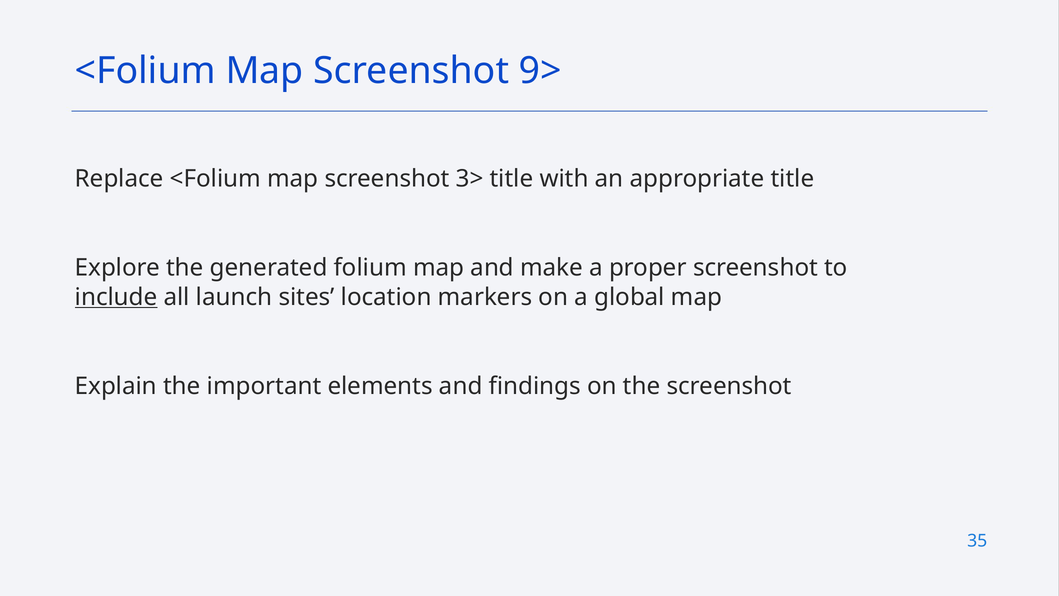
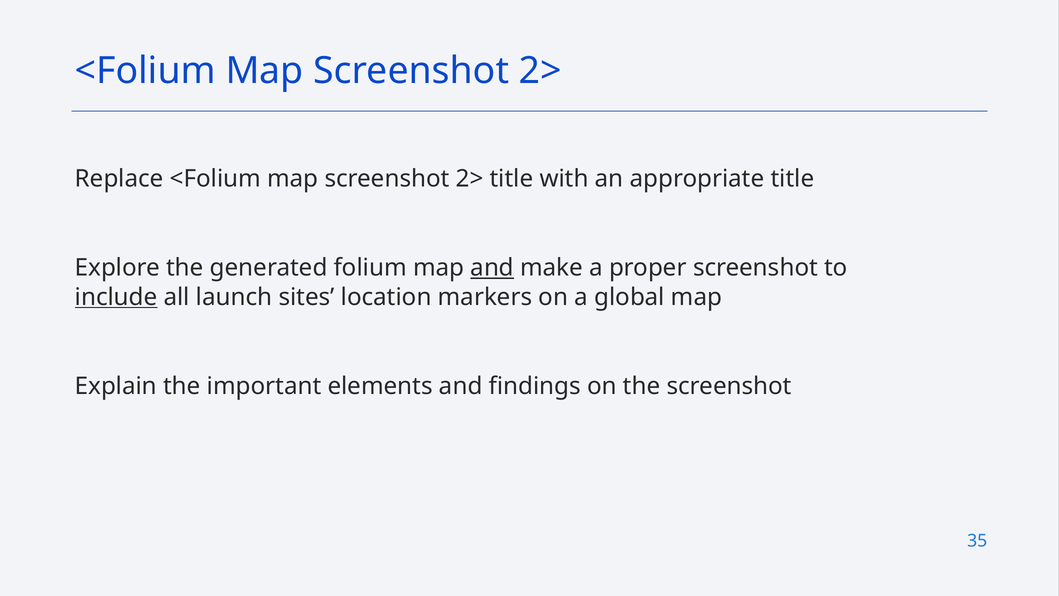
9> at (540, 71): 9> -> 2>
3> at (470, 179): 3> -> 2>
and at (492, 268) underline: none -> present
